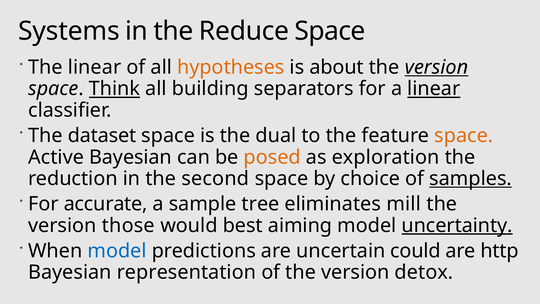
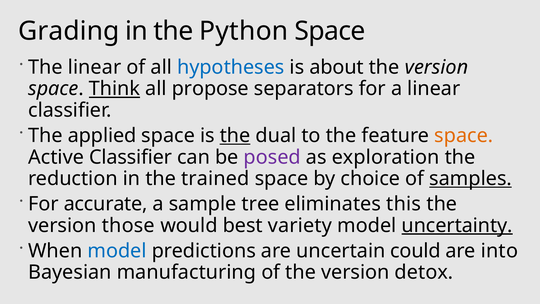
Systems: Systems -> Grading
Reduce: Reduce -> Python
hypotheses colour: orange -> blue
version at (436, 67) underline: present -> none
building: building -> propose
linear at (434, 89) underline: present -> none
dataset: dataset -> applied
the at (235, 136) underline: none -> present
Active Bayesian: Bayesian -> Classifier
posed colour: orange -> purple
second: second -> trained
mill: mill -> this
aiming: aiming -> variety
http: http -> into
representation: representation -> manufacturing
